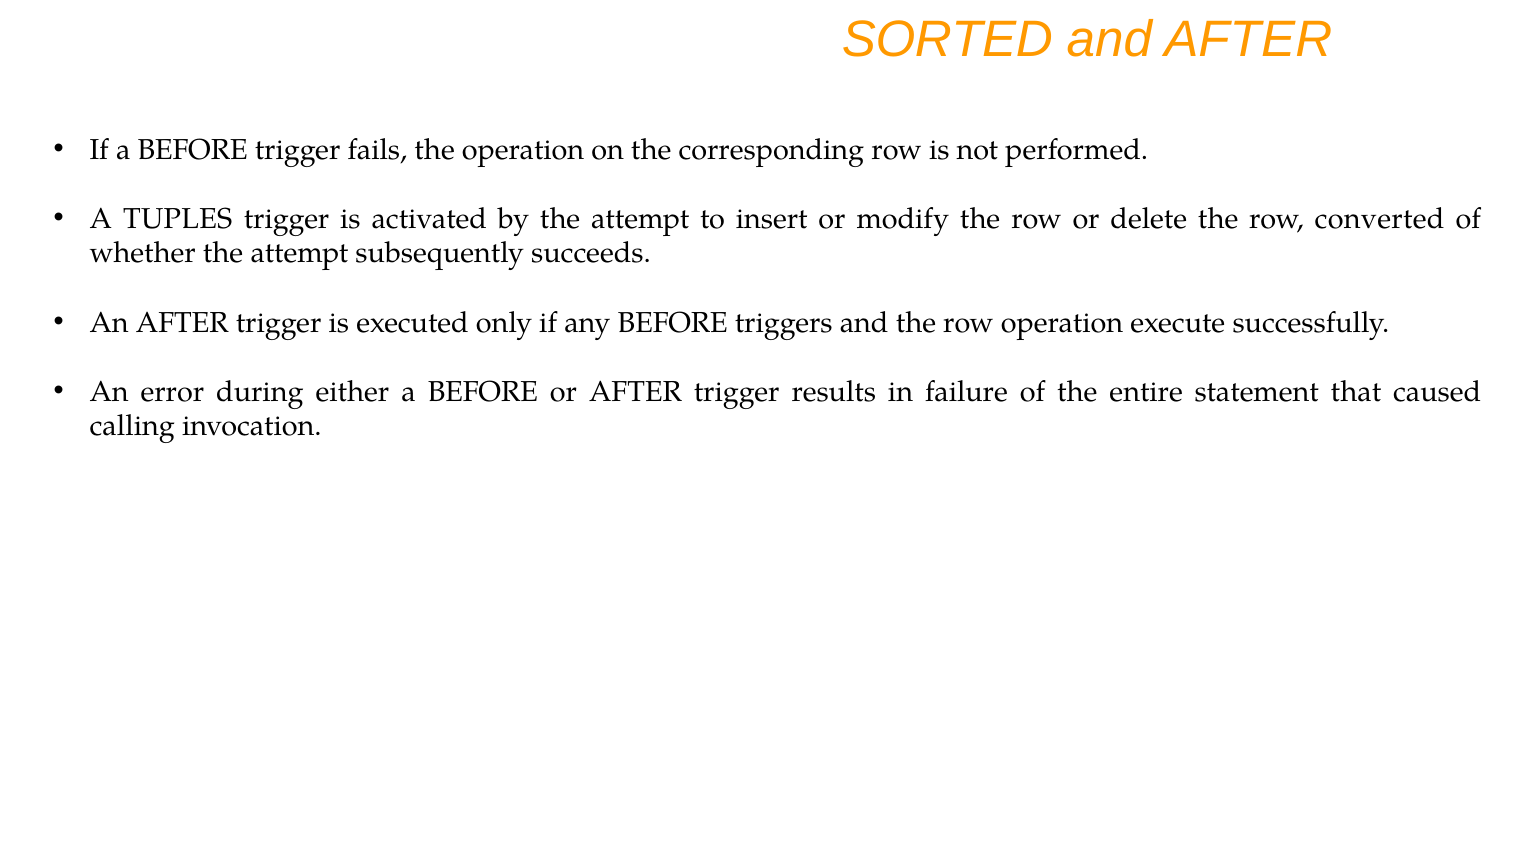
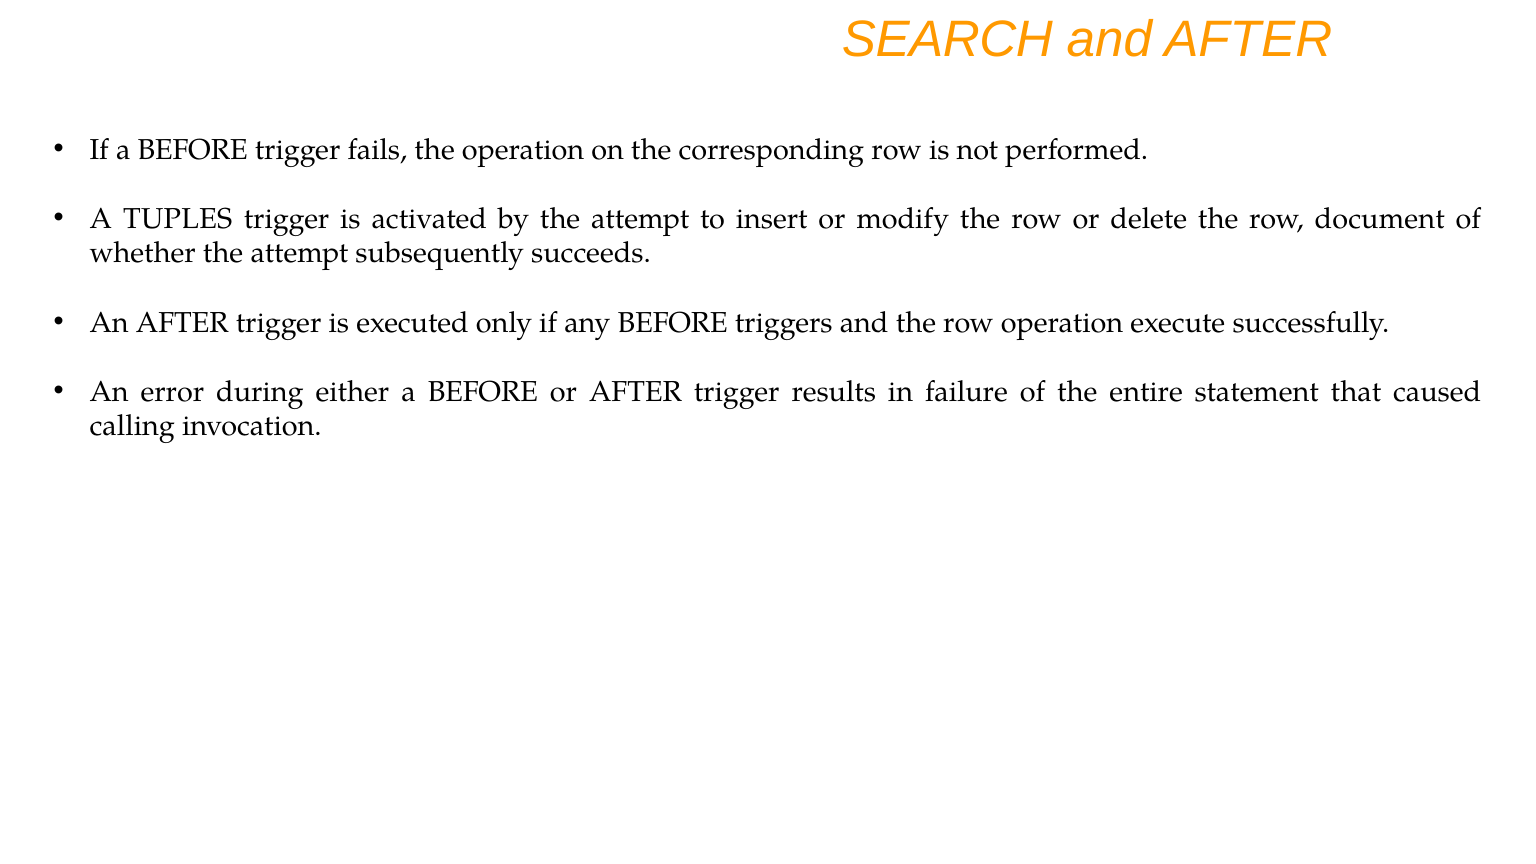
SORTED: SORTED -> SEARCH
converted: converted -> document
